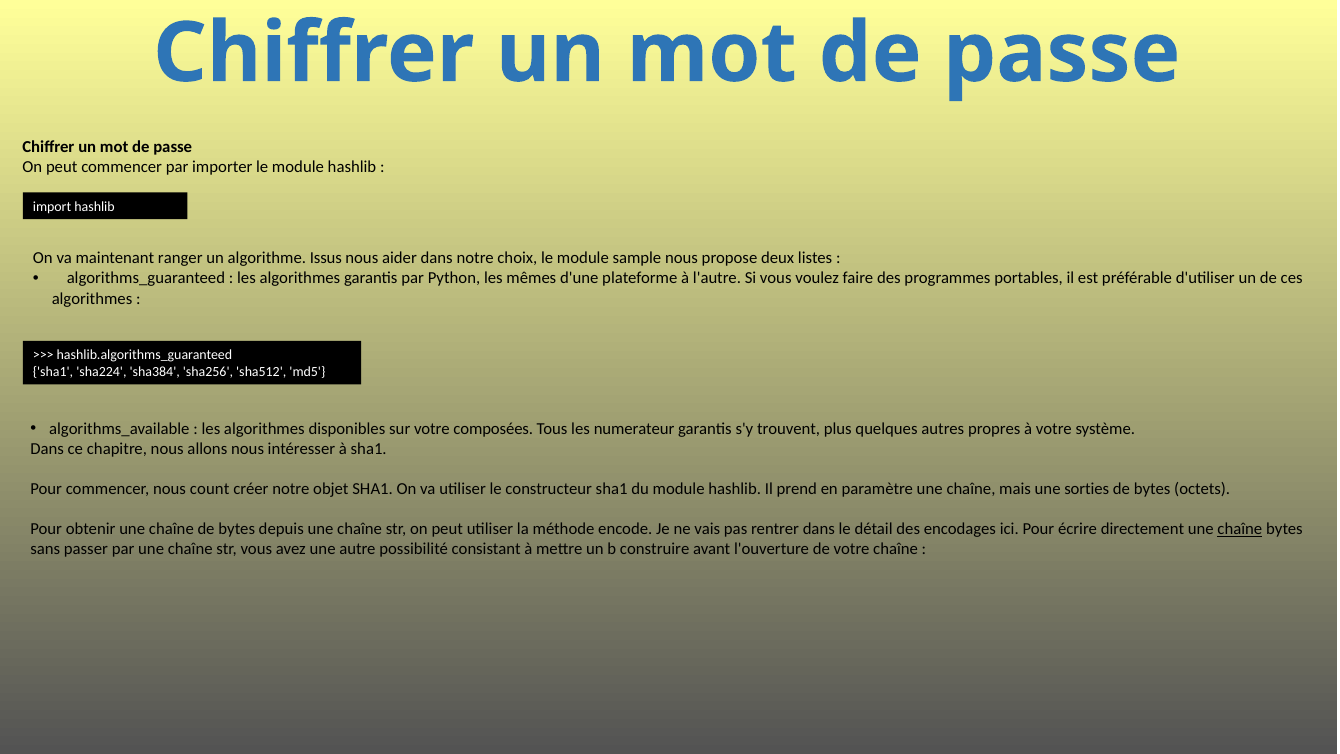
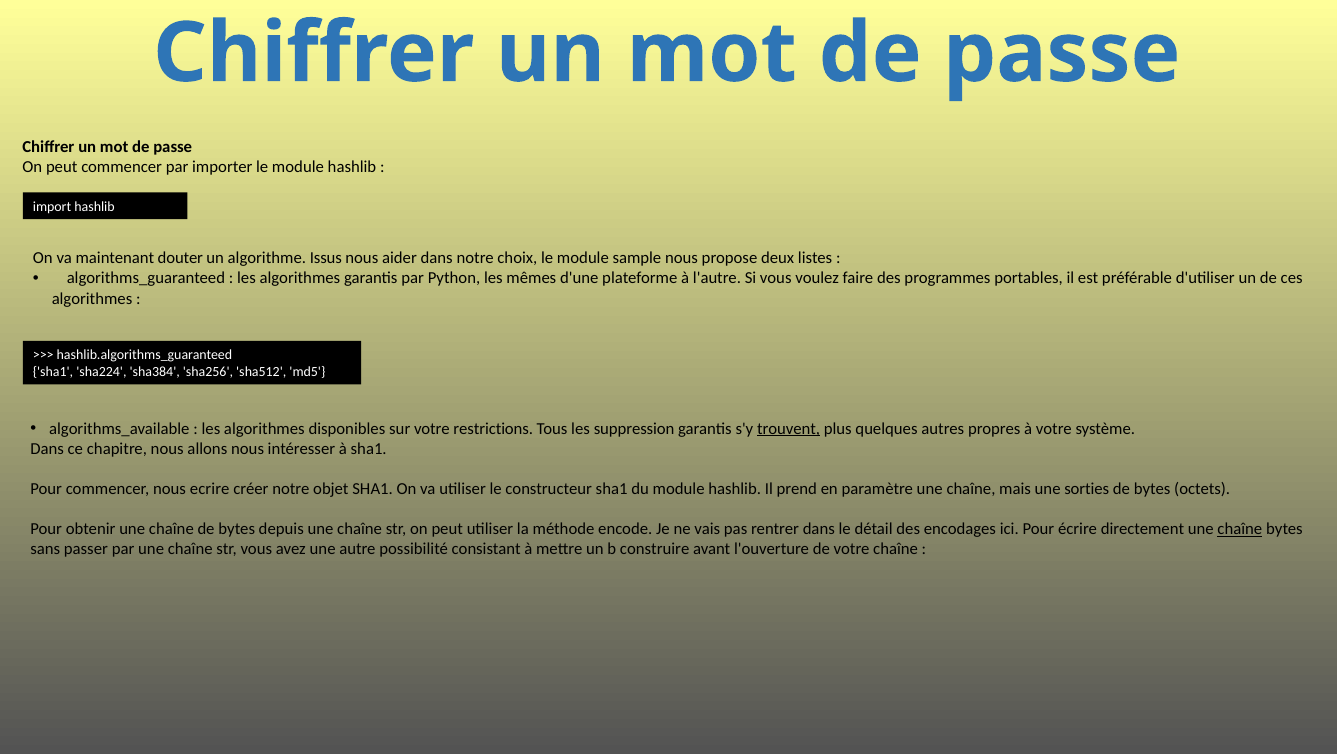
ranger: ranger -> douter
composées: composées -> restrictions
numerateur: numerateur -> suppression
trouvent underline: none -> present
count: count -> ecrire
